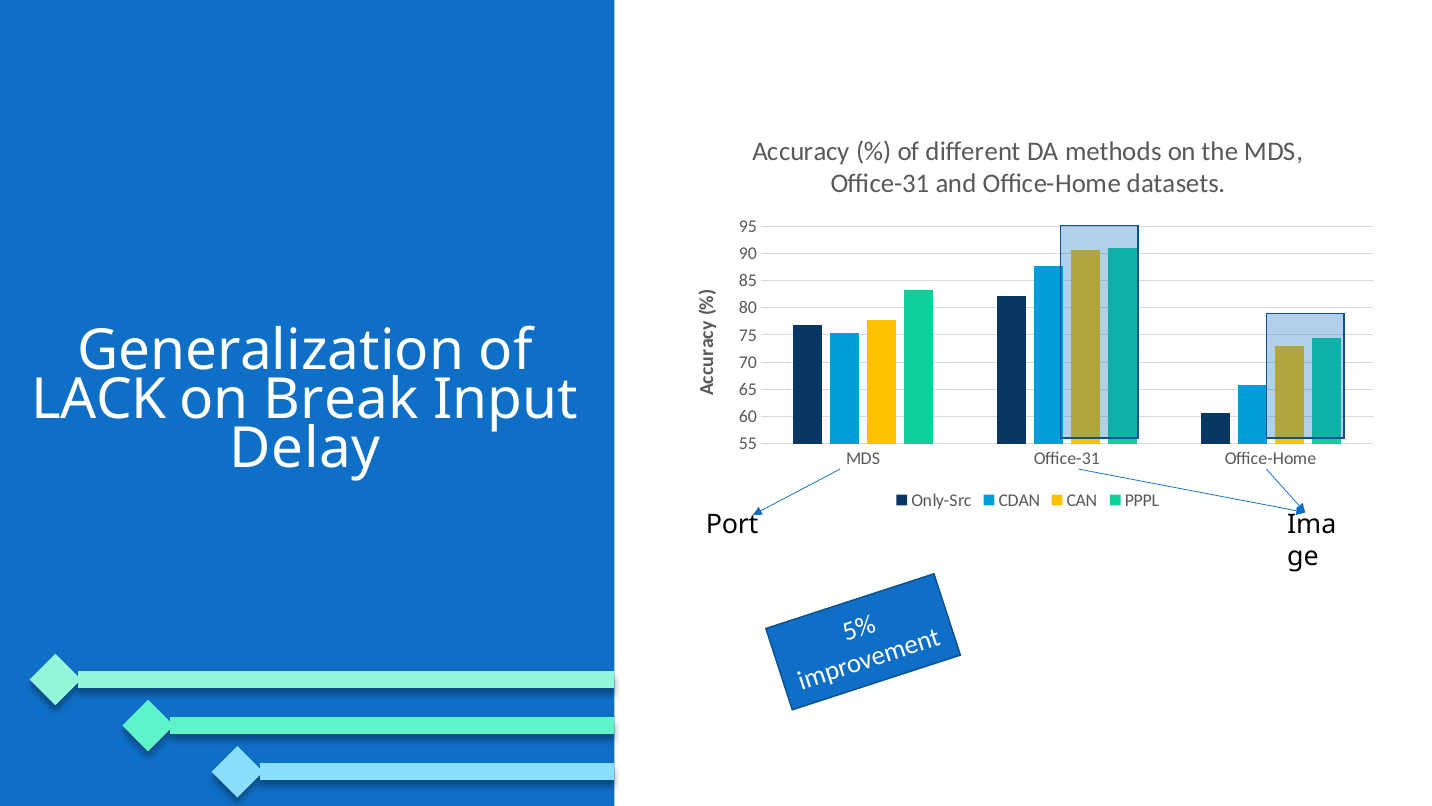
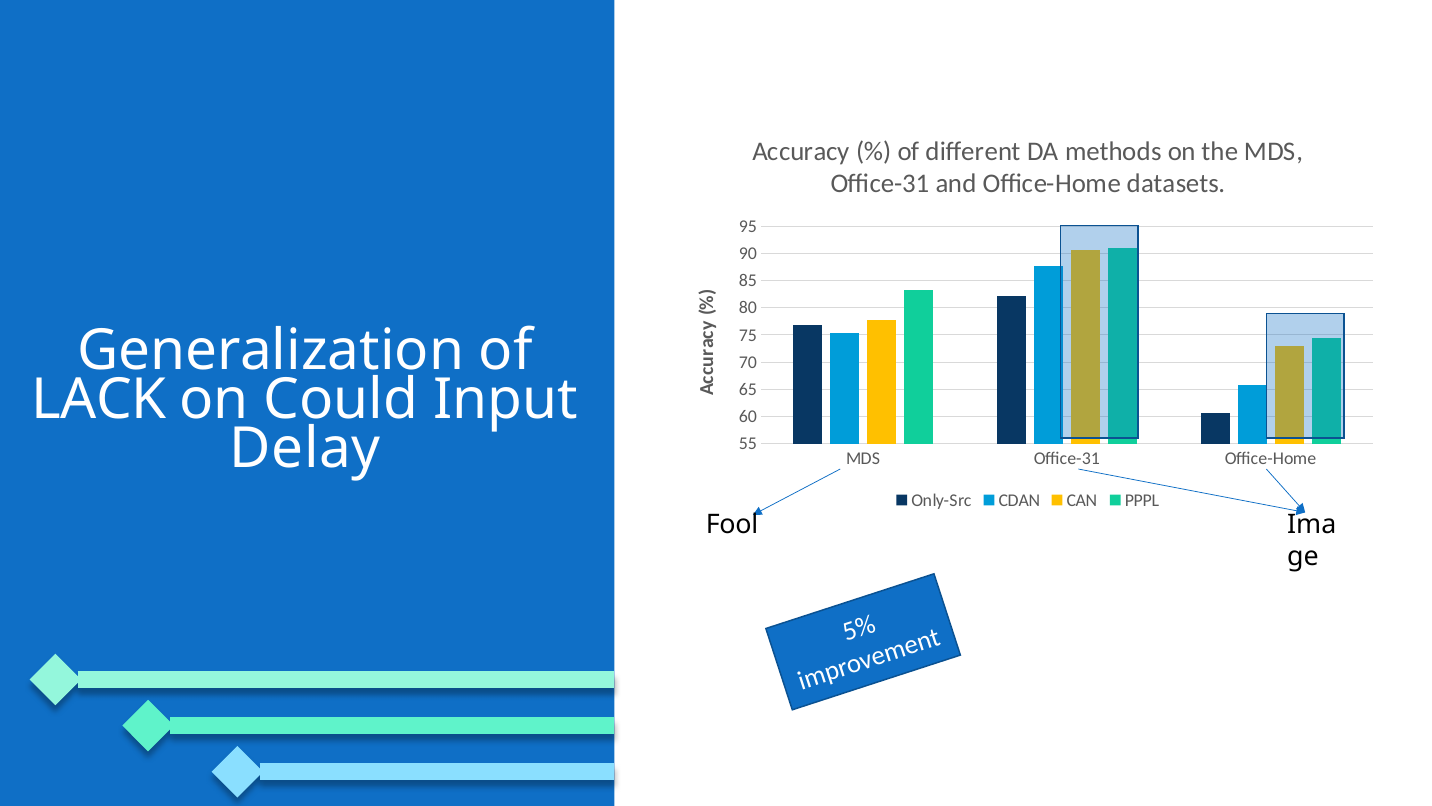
Break: Break -> Could
Port: Port -> Fool
